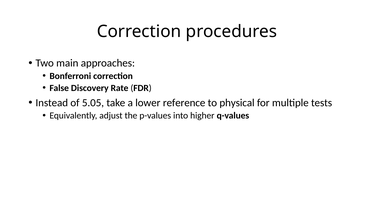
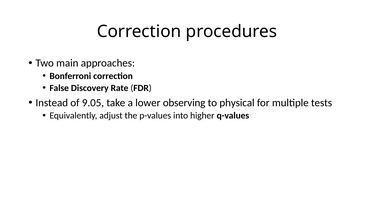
5.05: 5.05 -> 9.05
reference: reference -> observing
